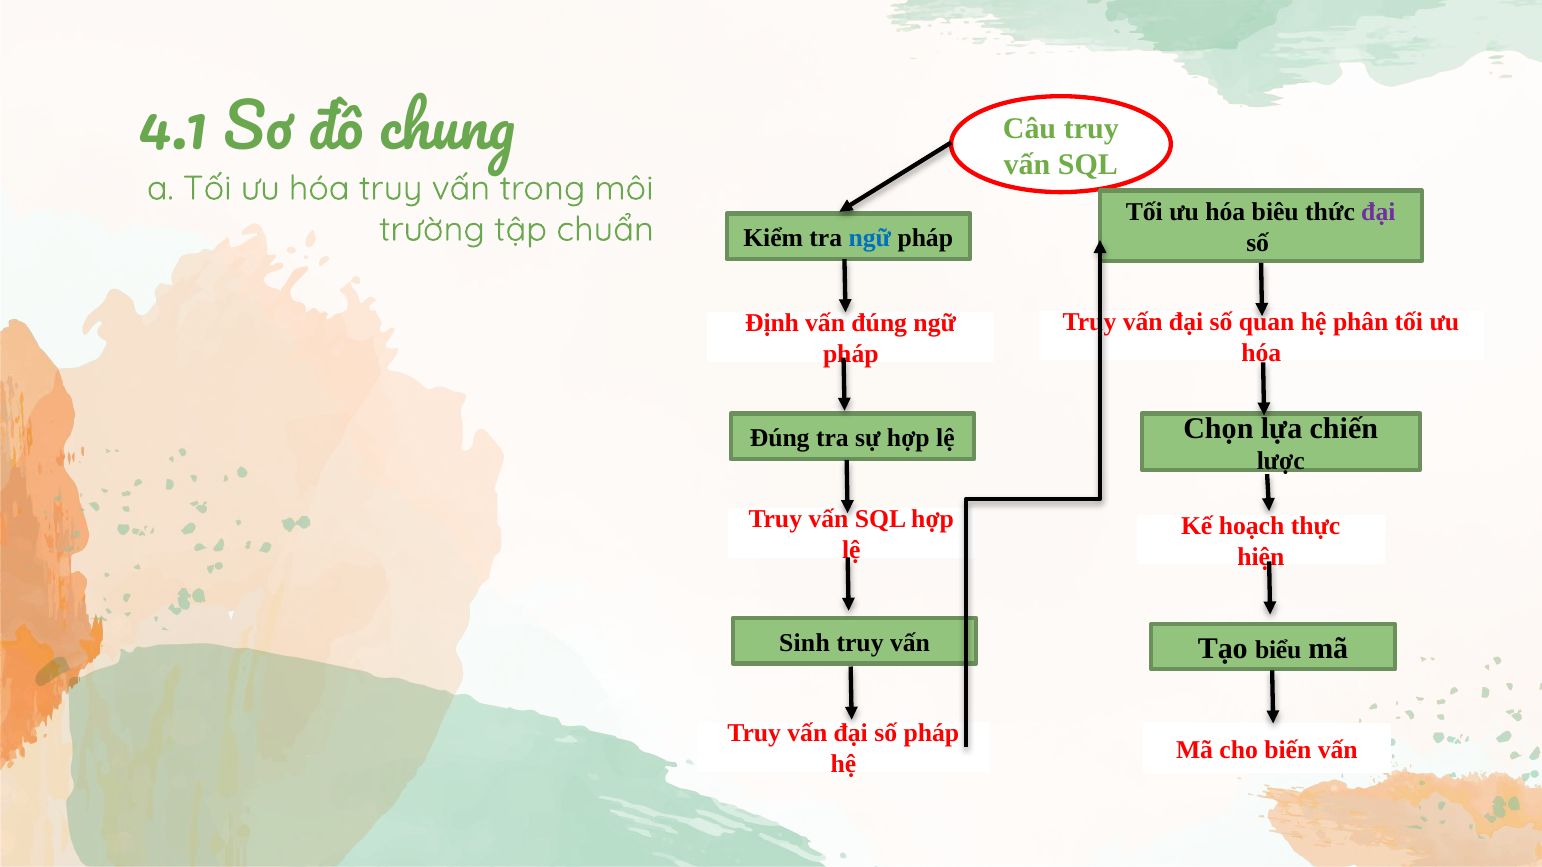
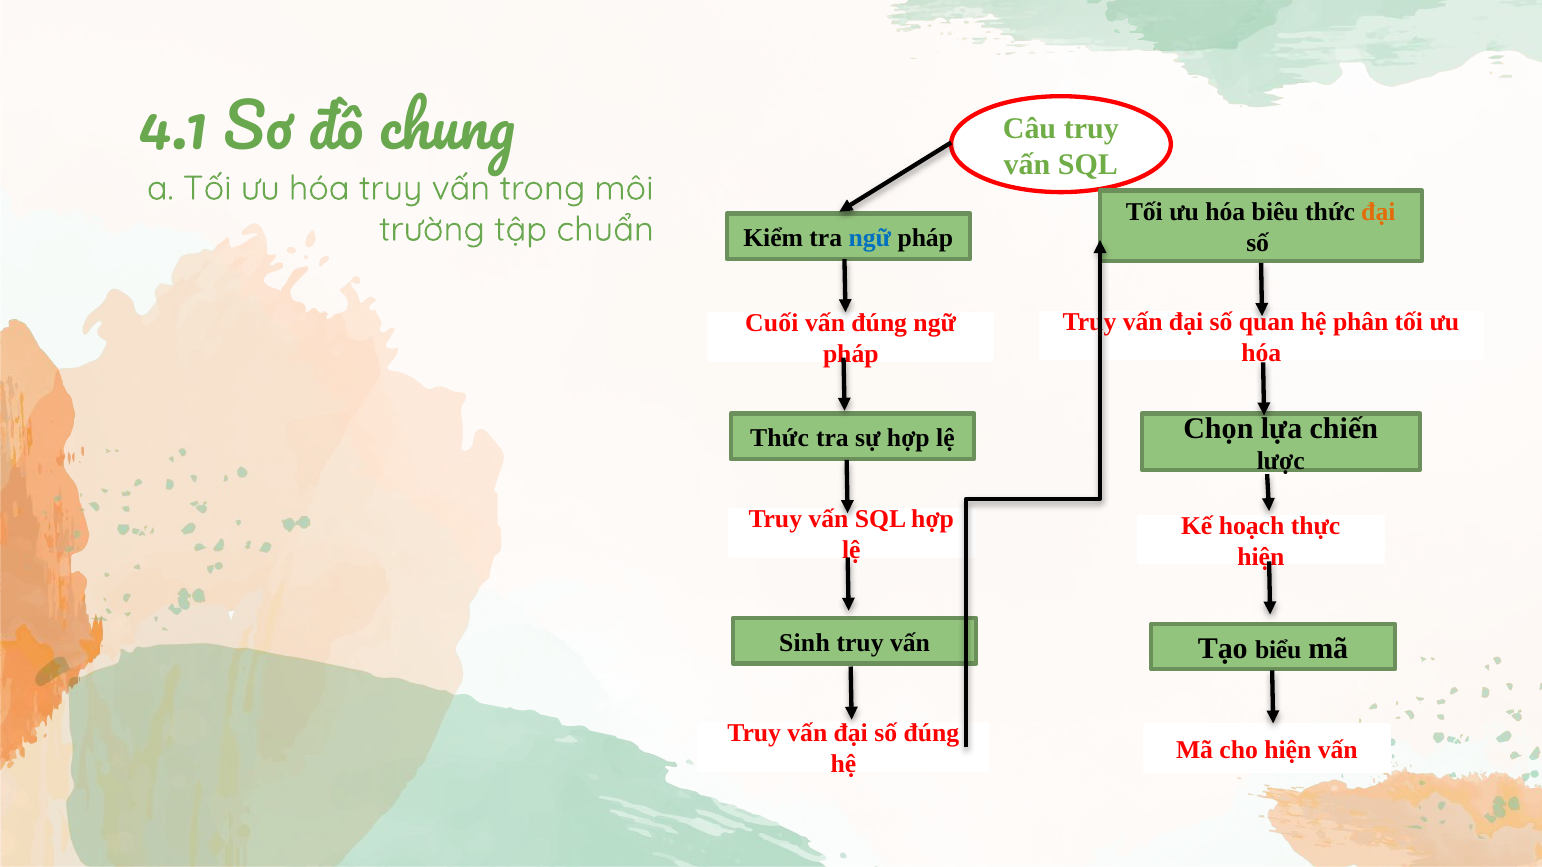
đại at (1378, 212) colour: purple -> orange
Định: Định -> Cuối
Đúng at (780, 438): Đúng -> Thức
số pháp: pháp -> đúng
cho biến: biến -> hiện
